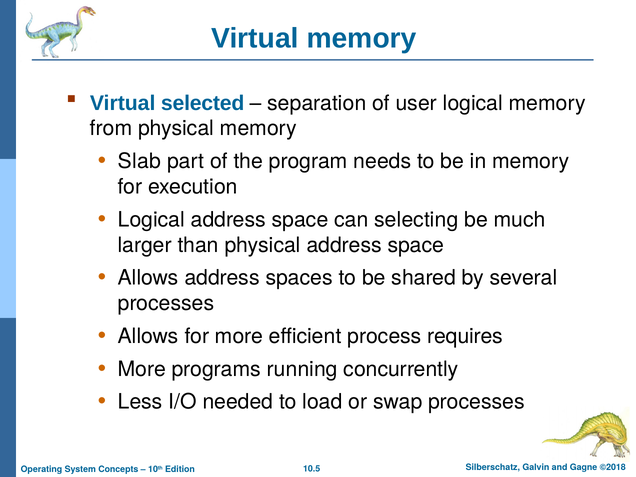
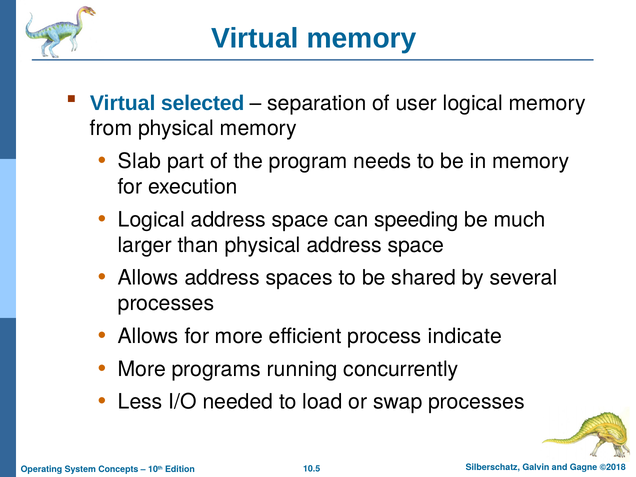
selecting: selecting -> speeding
requires: requires -> indicate
